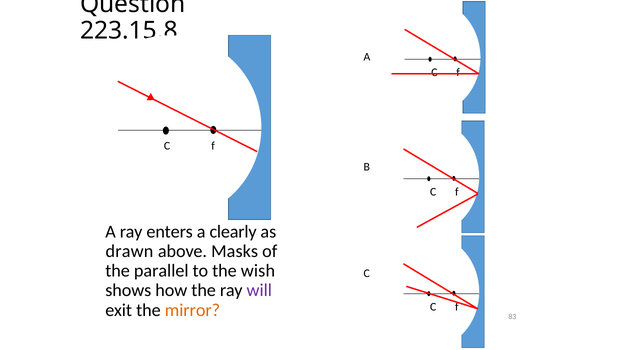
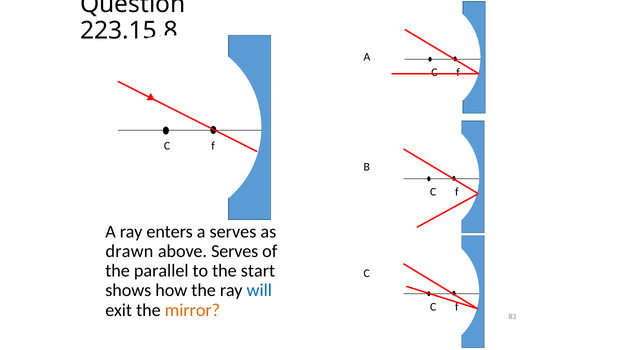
a clearly: clearly -> serves
above Masks: Masks -> Serves
wish: wish -> start
will colour: purple -> blue
